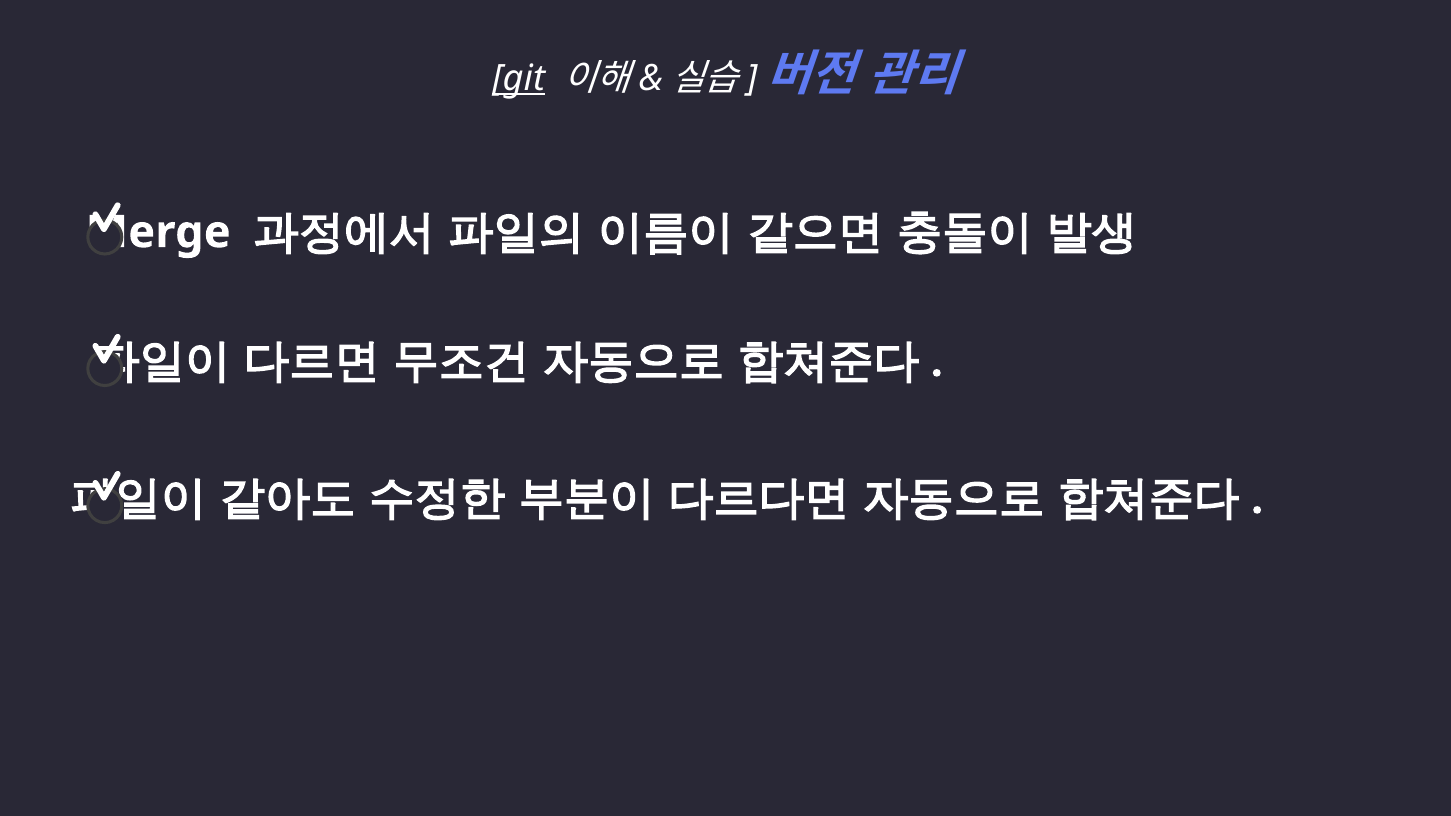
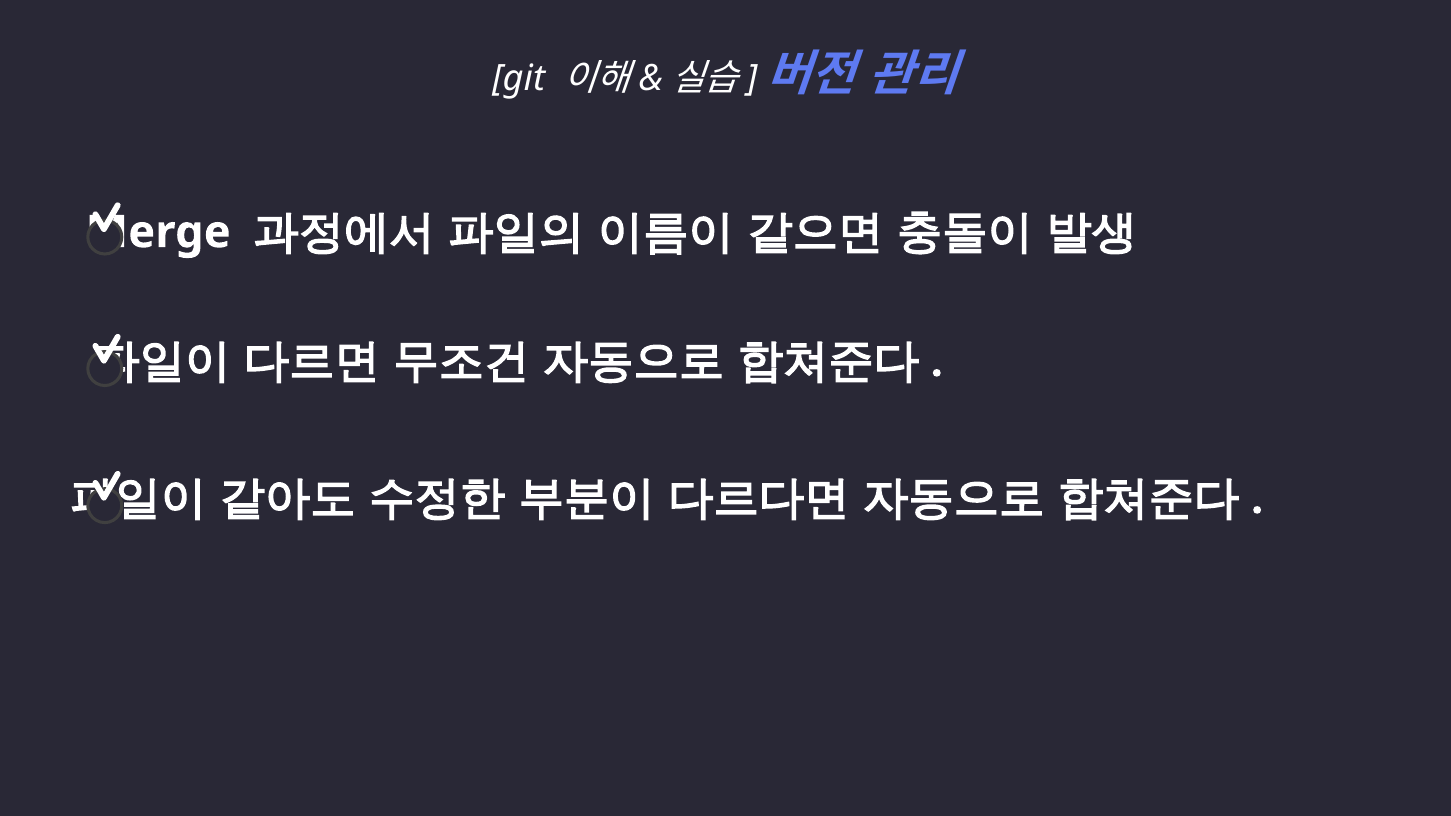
git underline: present -> none
